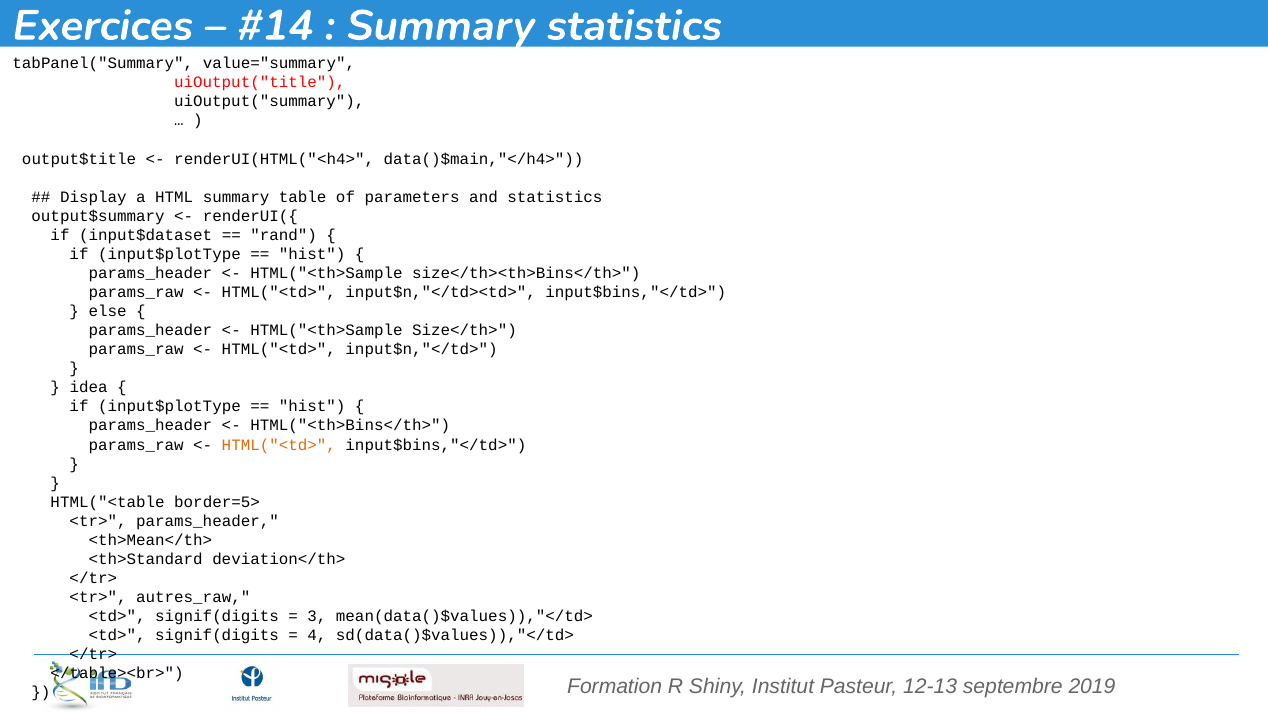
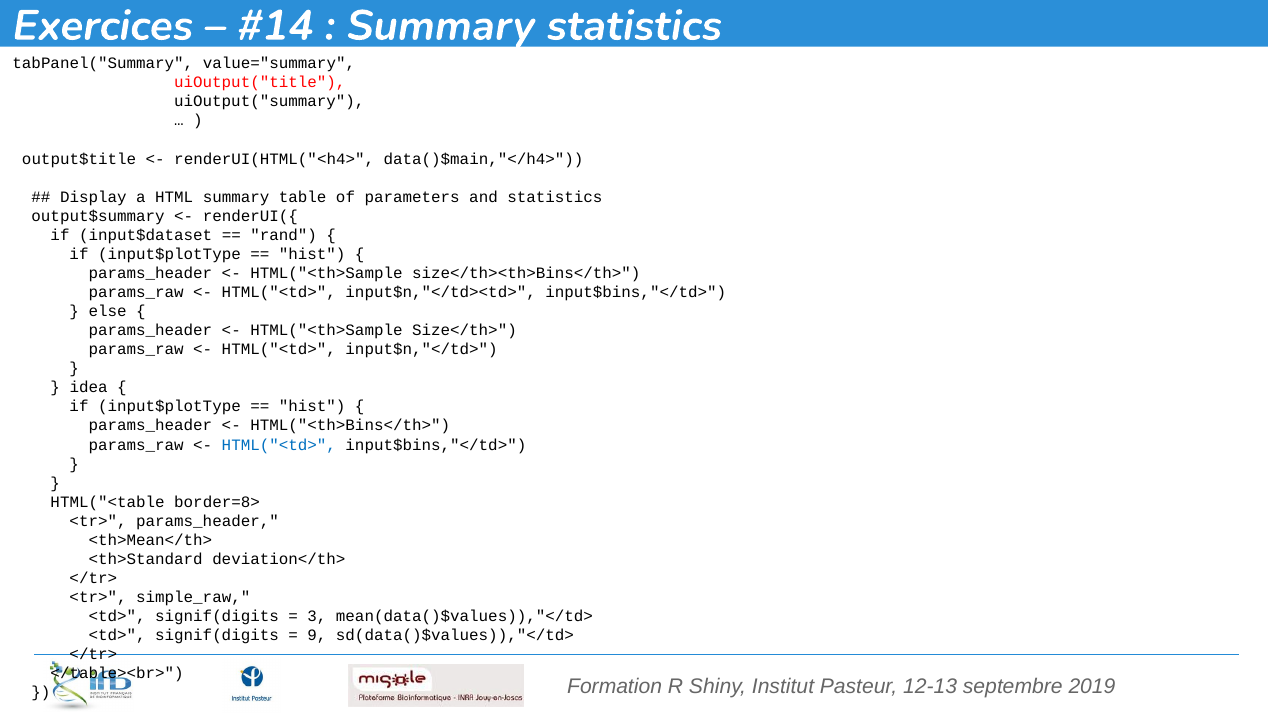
HTML("<td> at (279, 445) colour: orange -> blue
border=5>: border=5> -> border=8>
autres_raw: autres_raw -> simple_raw
4: 4 -> 9
